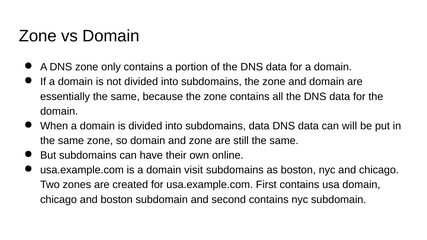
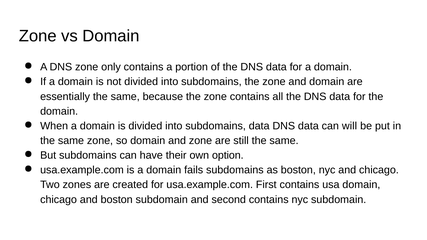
online: online -> option
visit: visit -> fails
